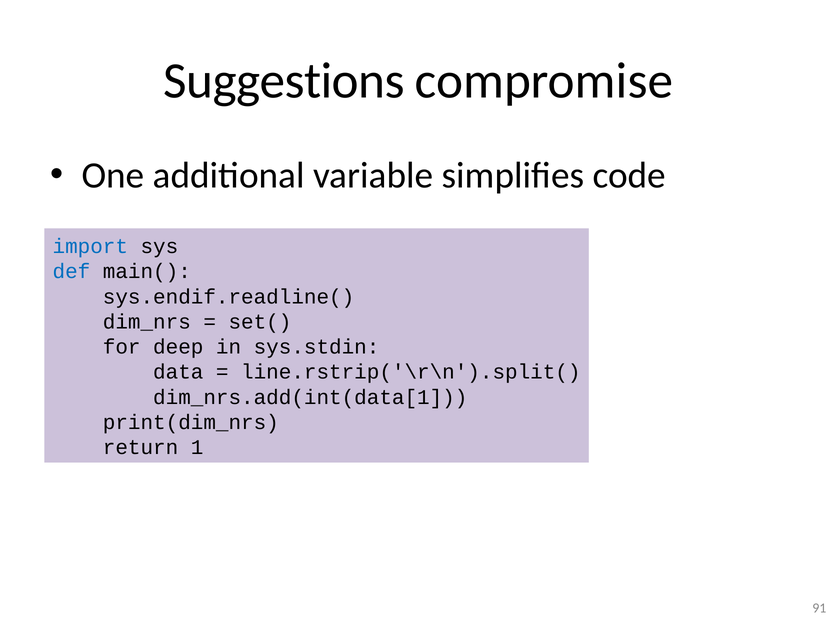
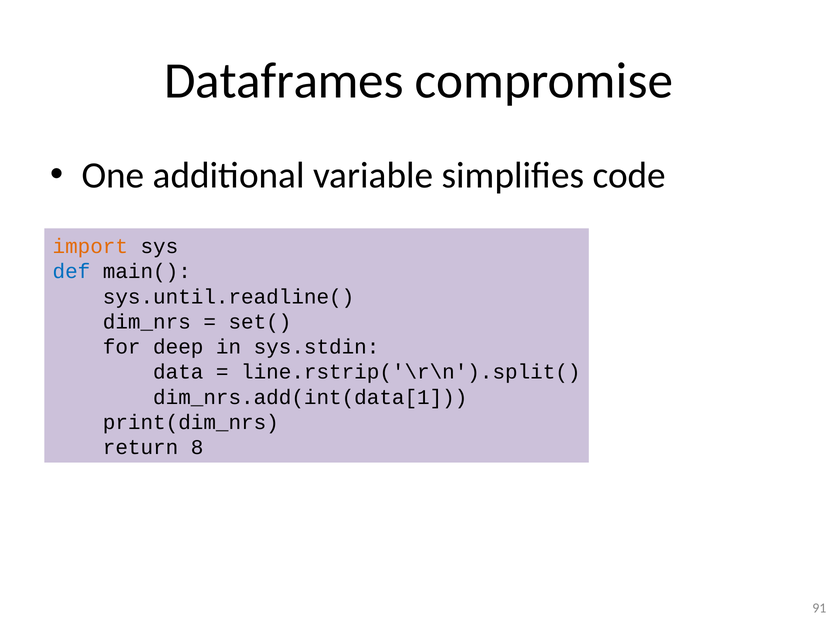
Suggestions: Suggestions -> Dataframes
import colour: blue -> orange
sys.endif.readline(: sys.endif.readline( -> sys.until.readline(
1: 1 -> 8
